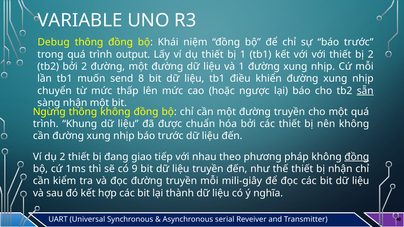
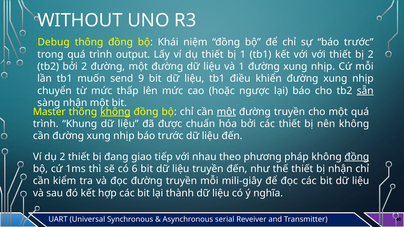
VARIABLE: VARIABLE -> WITHOUT
8: 8 -> 9
Ngừng: Ngừng -> Master
không at (115, 112) underline: none -> present
một at (226, 112) underline: none -> present
9: 9 -> 6
